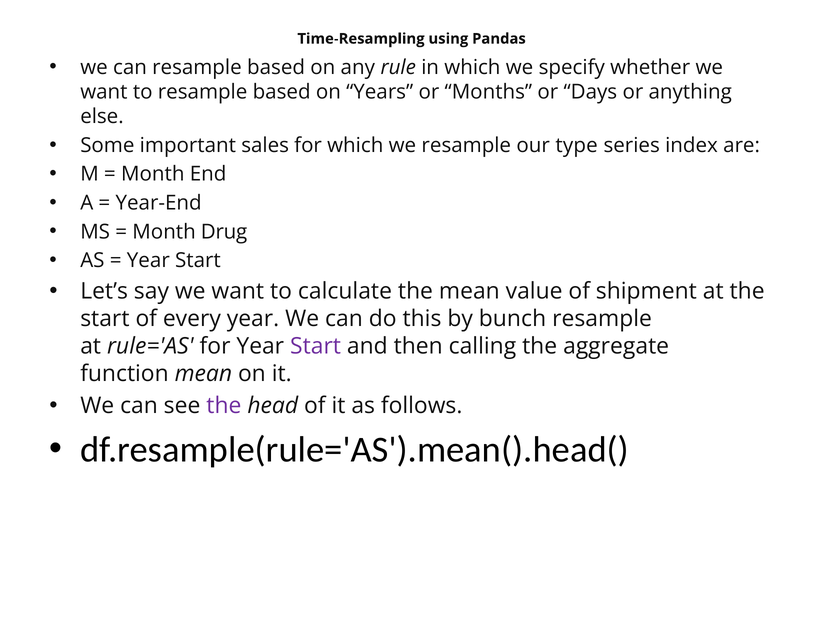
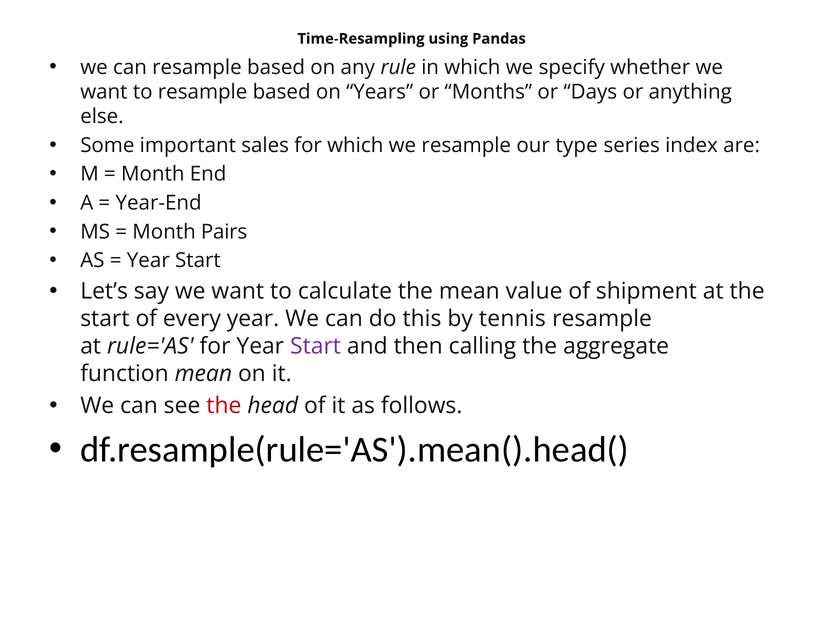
Drug: Drug -> Pairs
bunch: bunch -> tennis
the at (224, 406) colour: purple -> red
